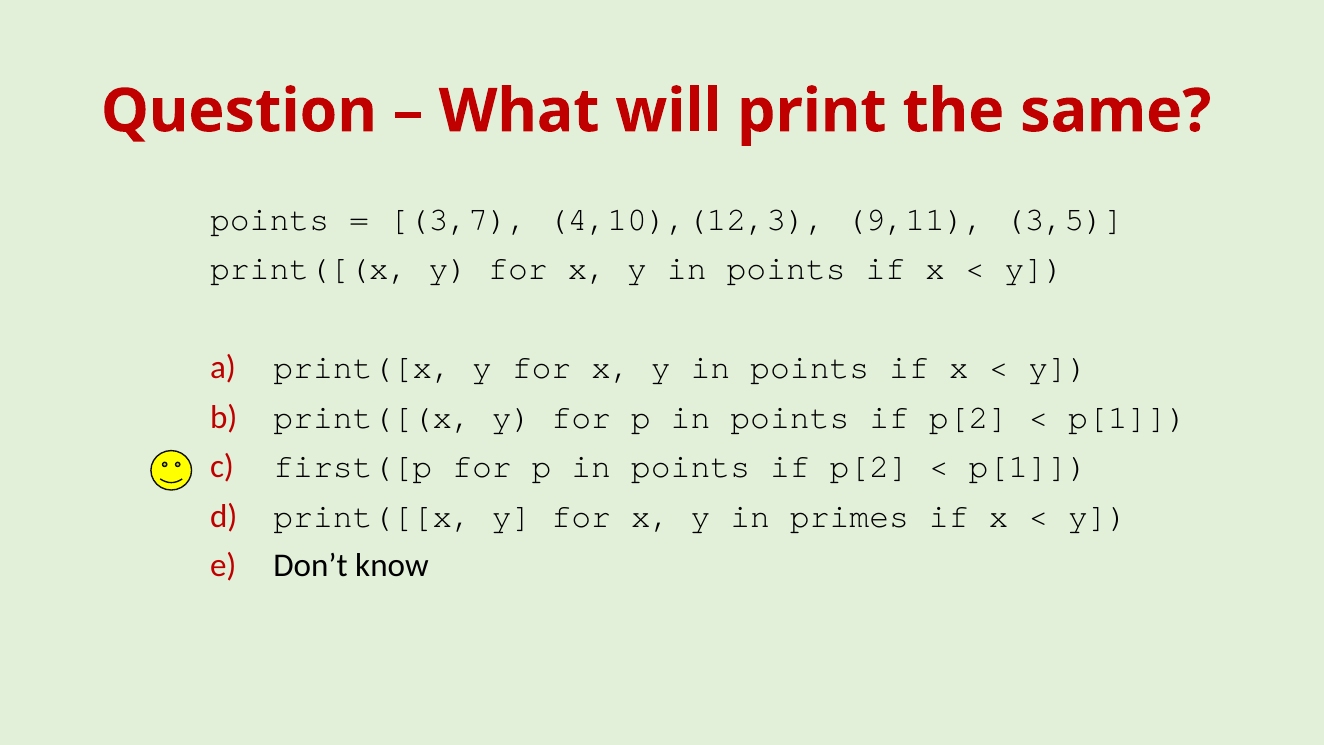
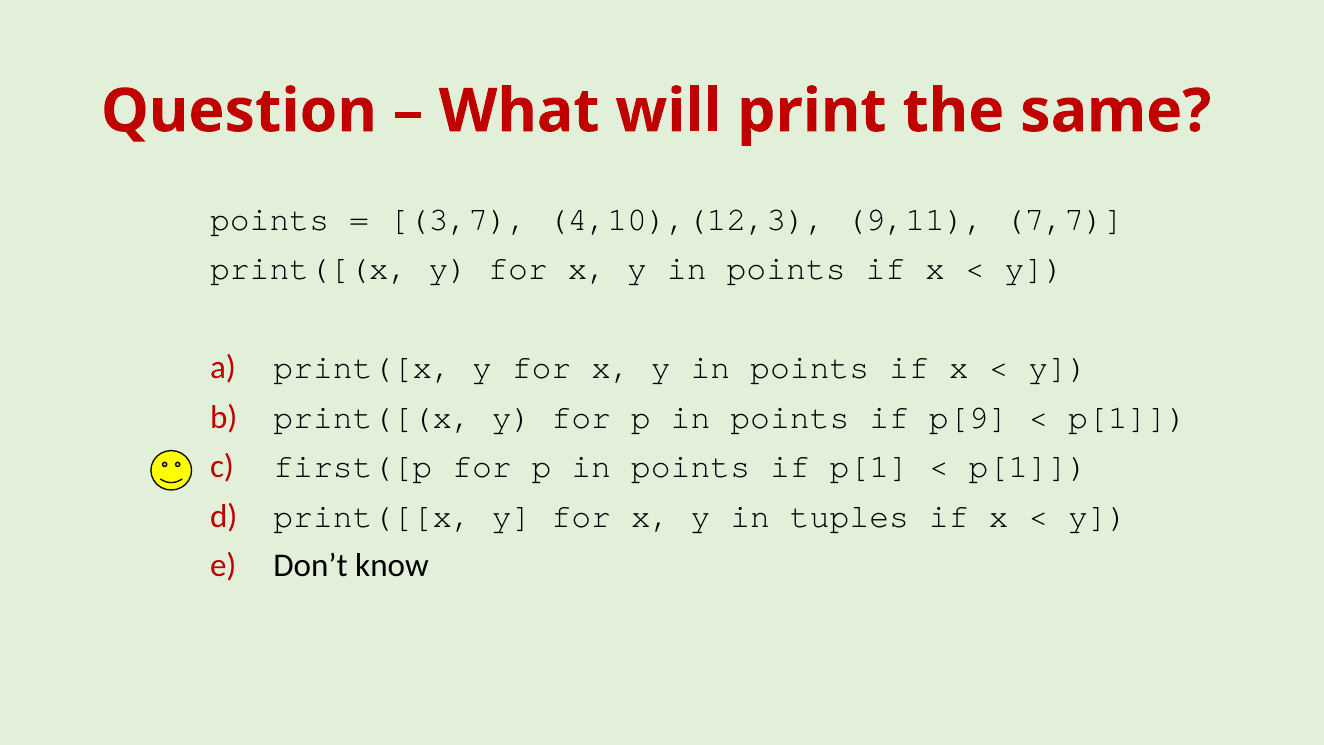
3,5: 3,5 -> 7,7
p[2 at (969, 417): p[2 -> p[9
p[2 at (869, 467): p[2 -> p[1
primes: primes -> tuples
